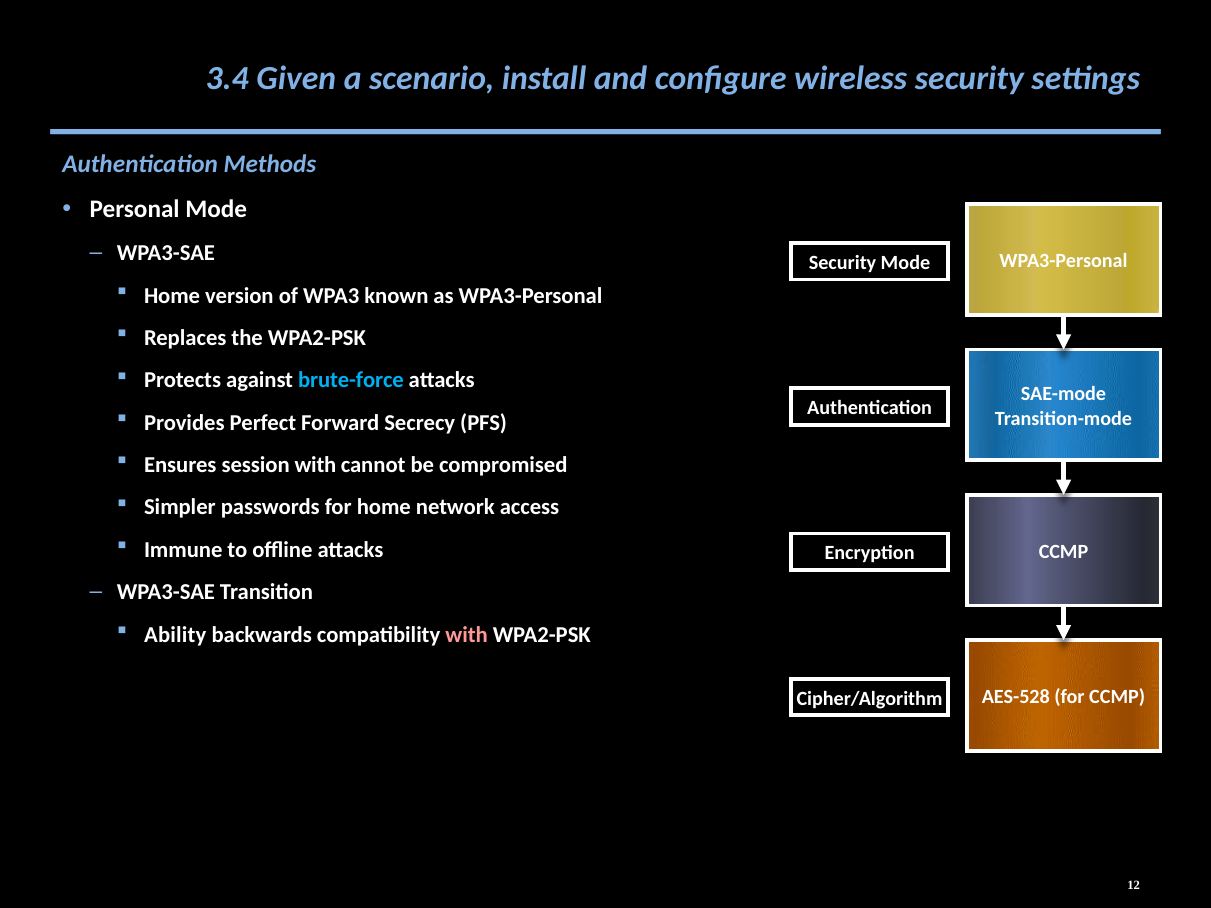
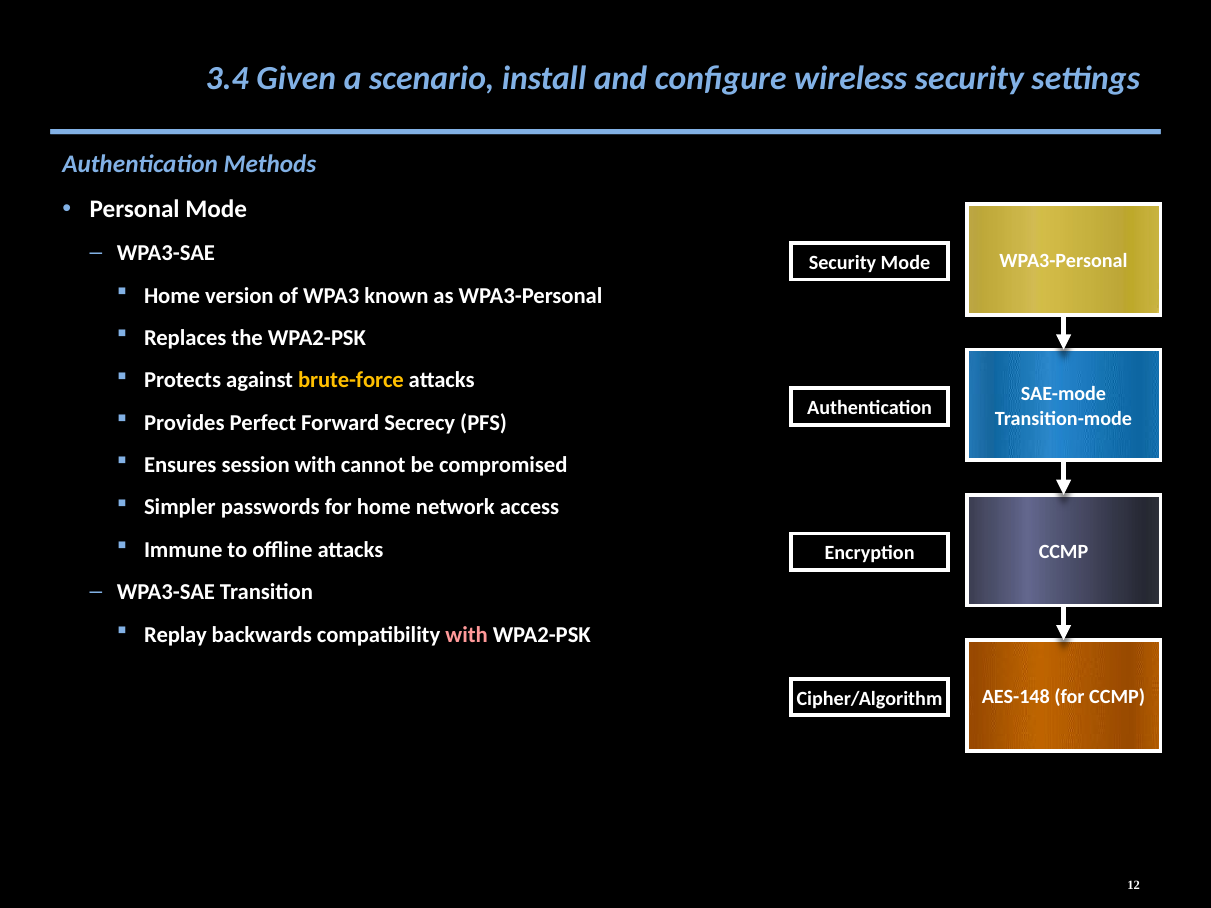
brute-force colour: light blue -> yellow
Ability: Ability -> Replay
AES-528: AES-528 -> AES-148
